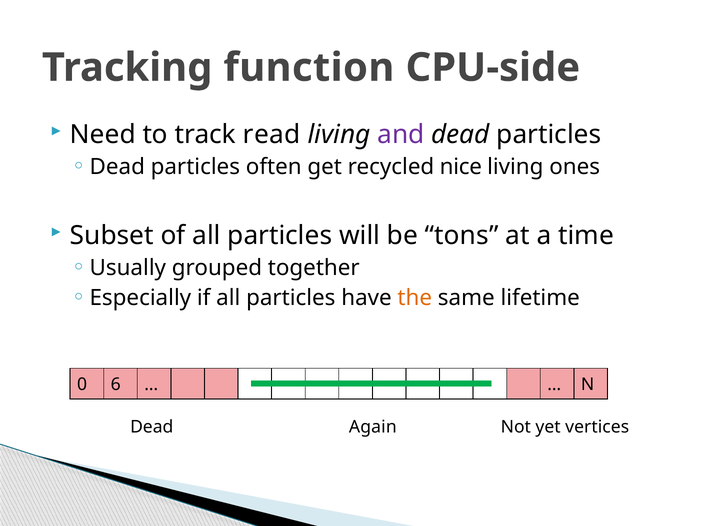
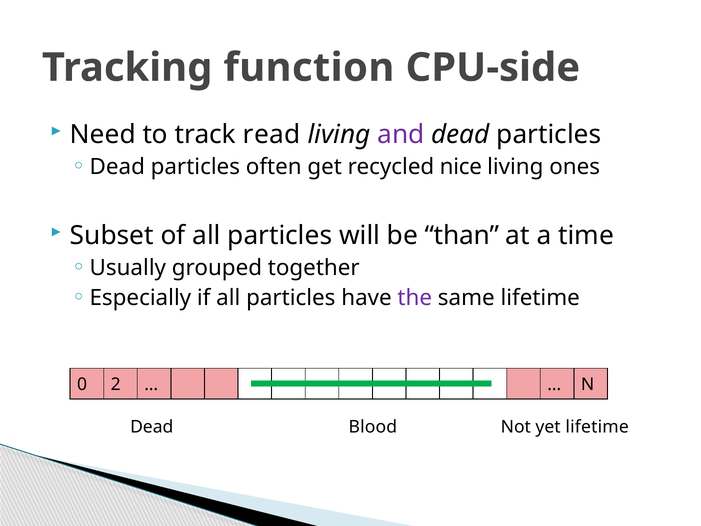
tons: tons -> than
the colour: orange -> purple
6: 6 -> 2
Again: Again -> Blood
yet vertices: vertices -> lifetime
